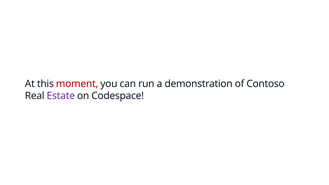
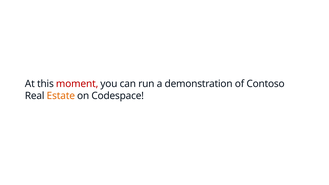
Estate colour: purple -> orange
